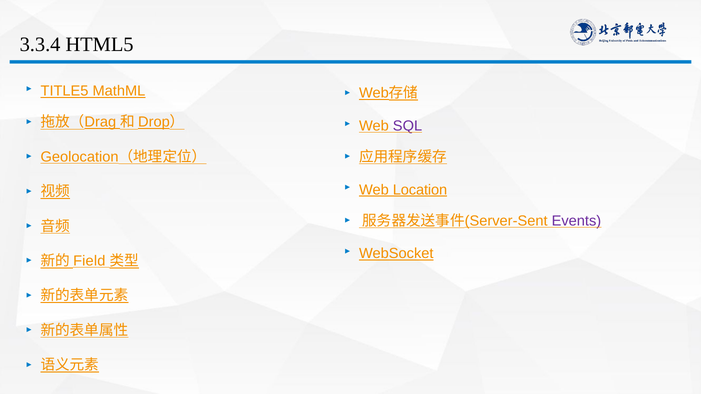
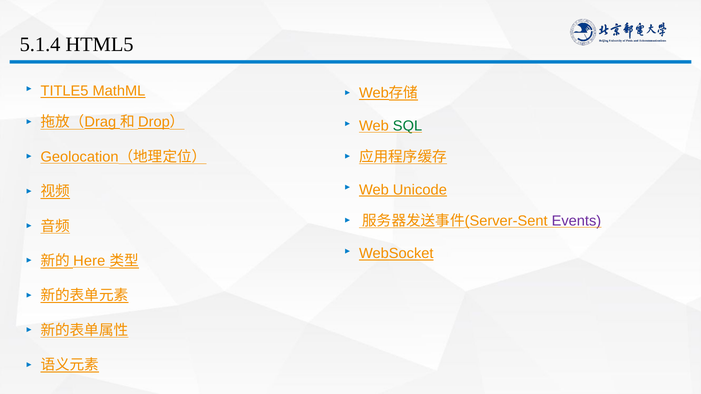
3.3.4: 3.3.4 -> 5.1.4
SQL colour: purple -> green
Location: Location -> Unicode
Field: Field -> Here
